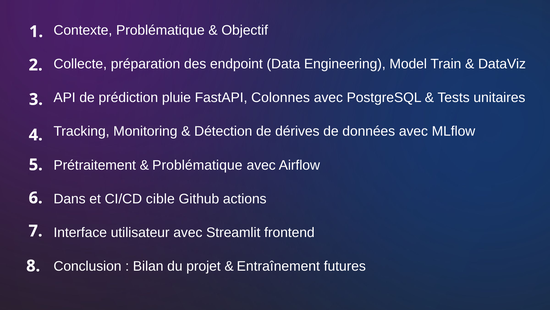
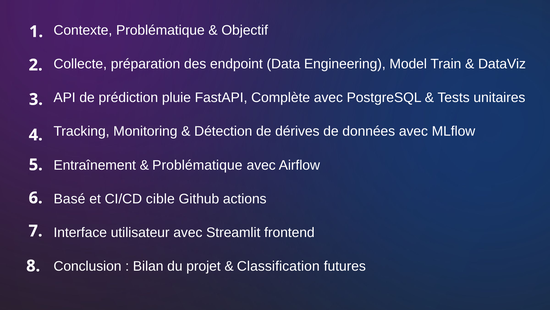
Colonnes: Colonnes -> Complète
Prétraitement: Prétraitement -> Entraînement
Dans: Dans -> Basé
Entraînement: Entraînement -> Classification
